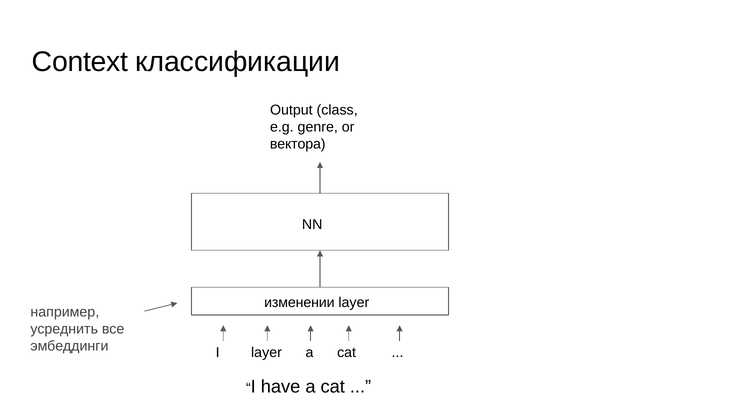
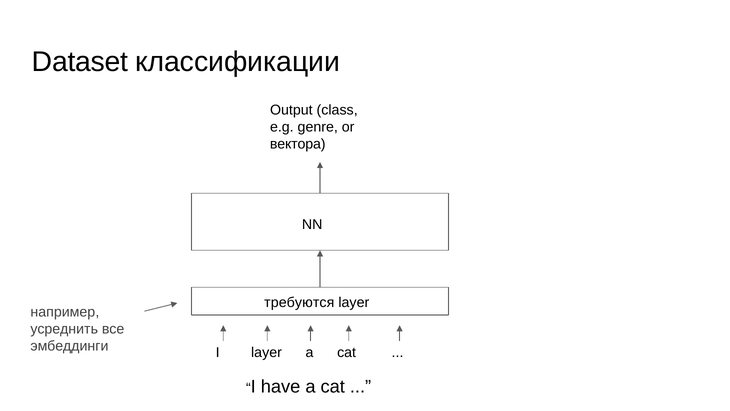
Context: Context -> Dataset
изменении: изменении -> требуются
